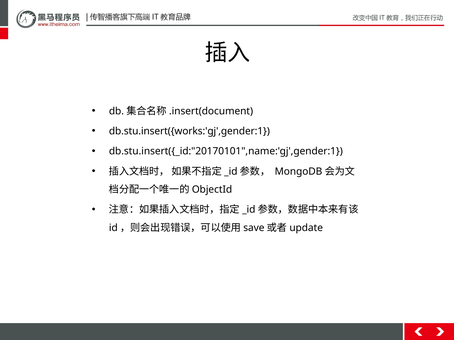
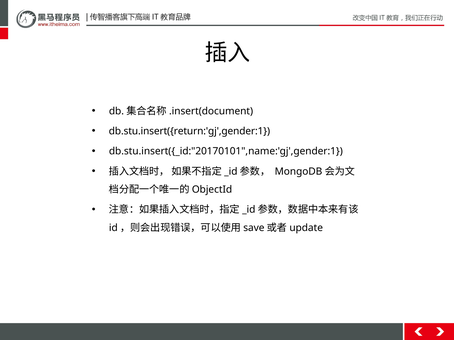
db.stu.insert({works:'gj',gender:1: db.stu.insert({works:'gj',gender:1 -> db.stu.insert({return:'gj',gender:1
